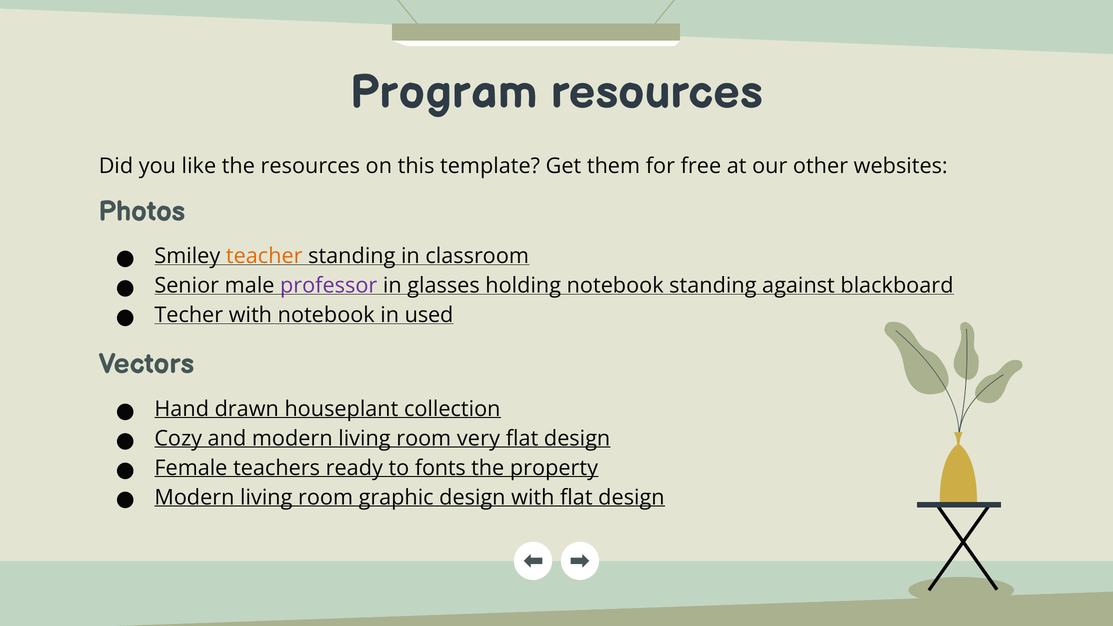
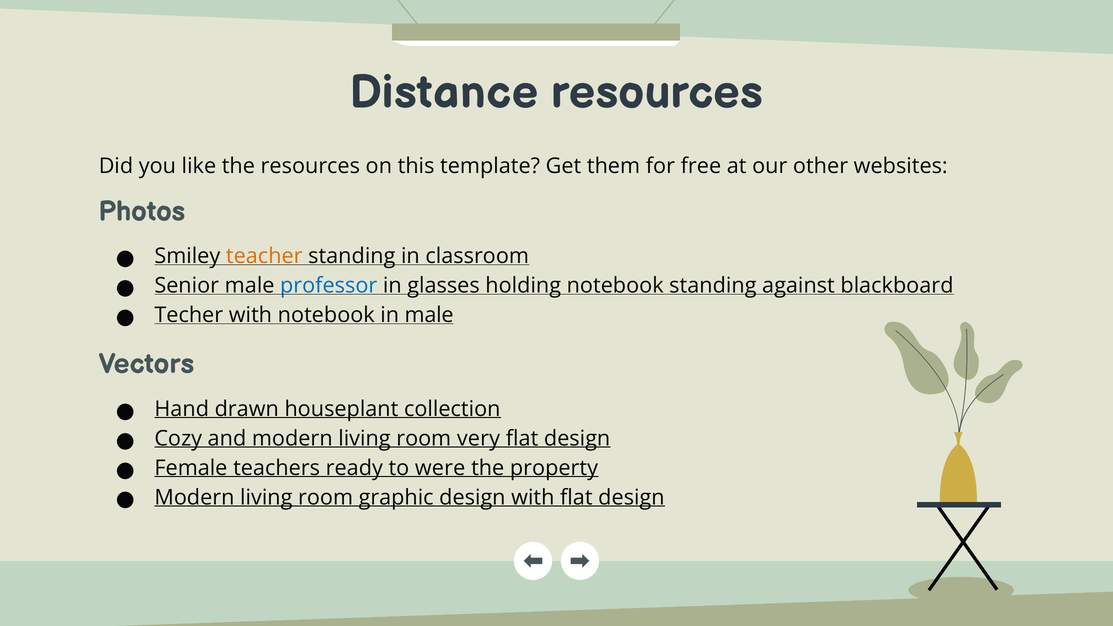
Program: Program -> Distance
professor colour: purple -> blue
in used: used -> male
fonts: fonts -> were
